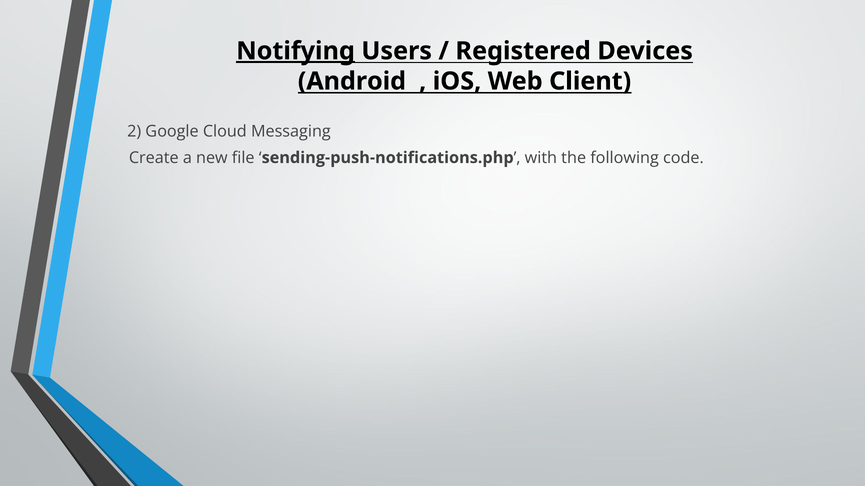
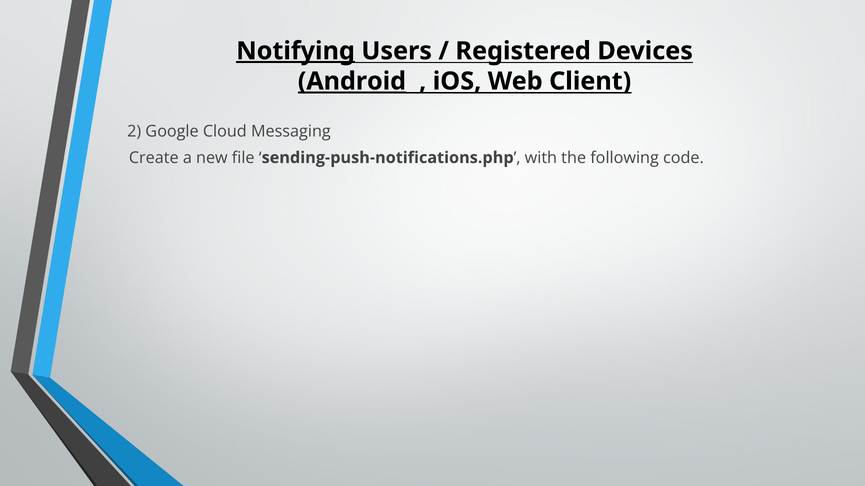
Android underline: none -> present
